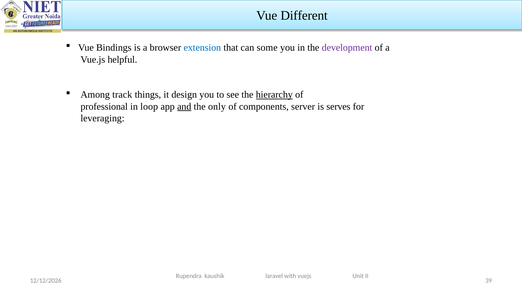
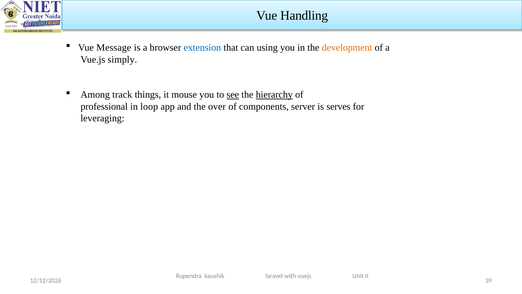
Different: Different -> Handling
Bindings: Bindings -> Message
some: some -> using
development colour: purple -> orange
helpful: helpful -> simply
design: design -> mouse
see underline: none -> present
and underline: present -> none
only: only -> over
